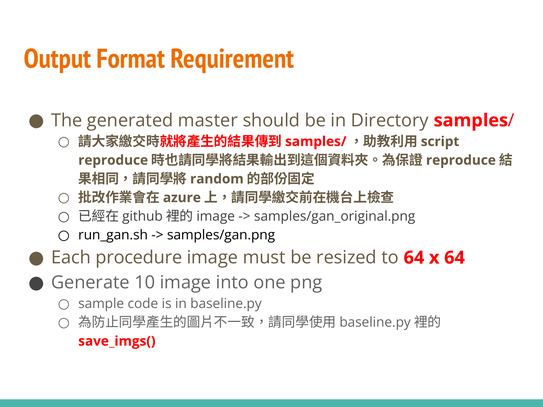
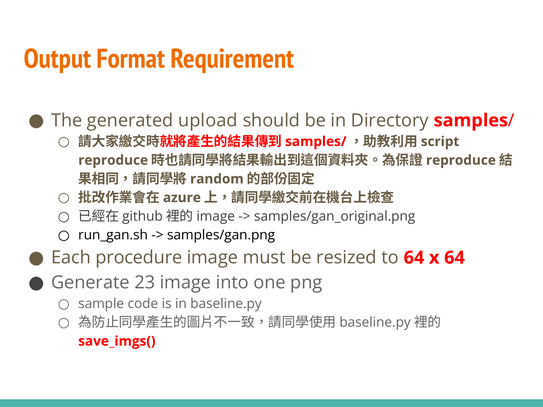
master: master -> upload
10: 10 -> 23
